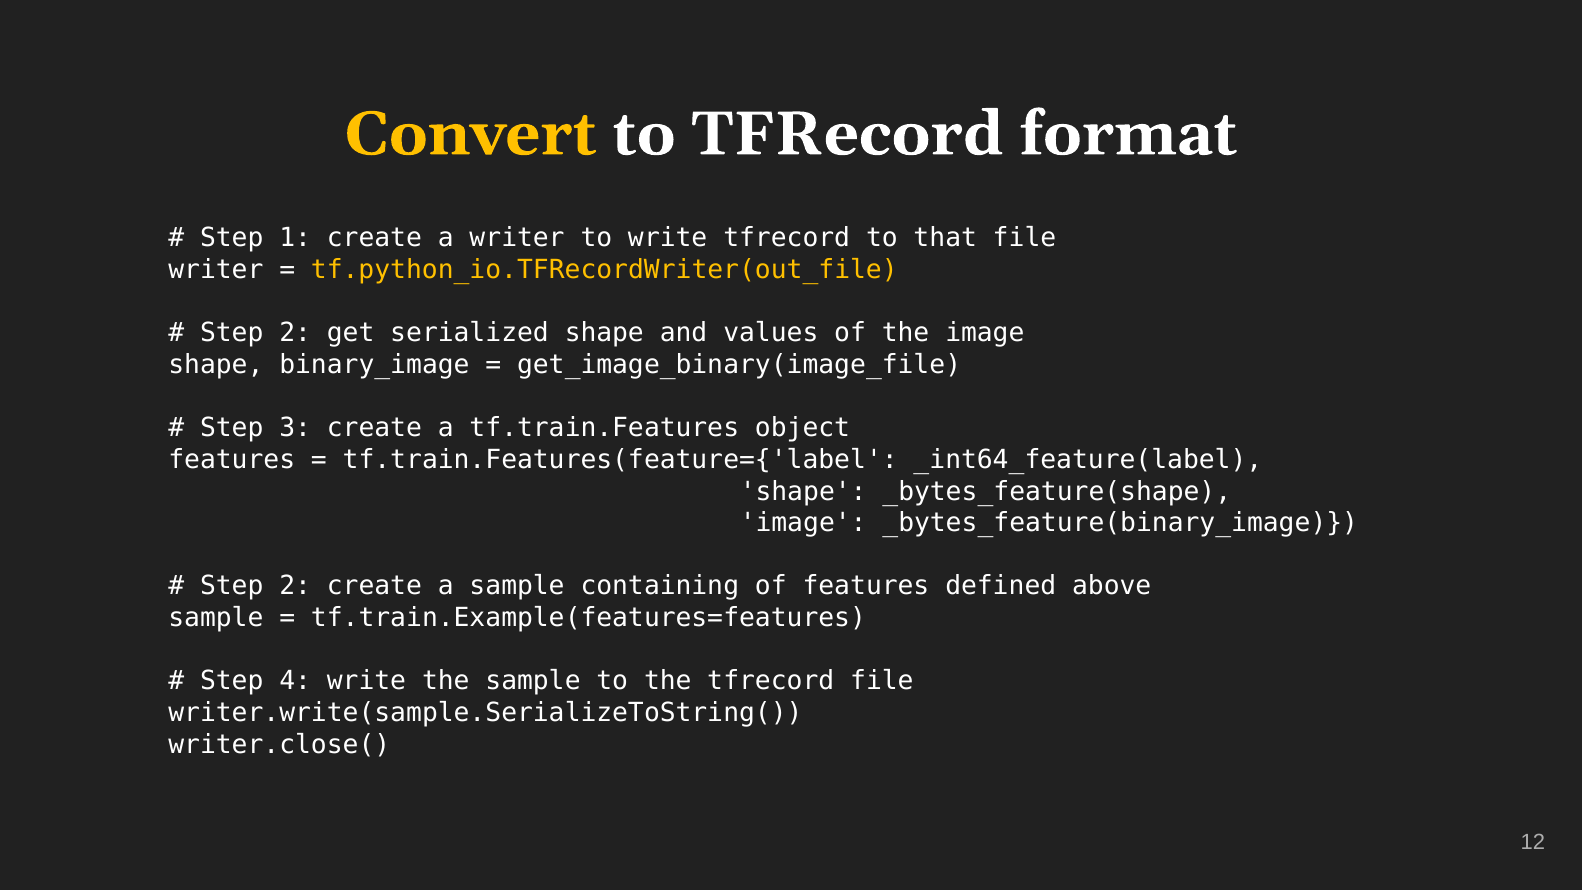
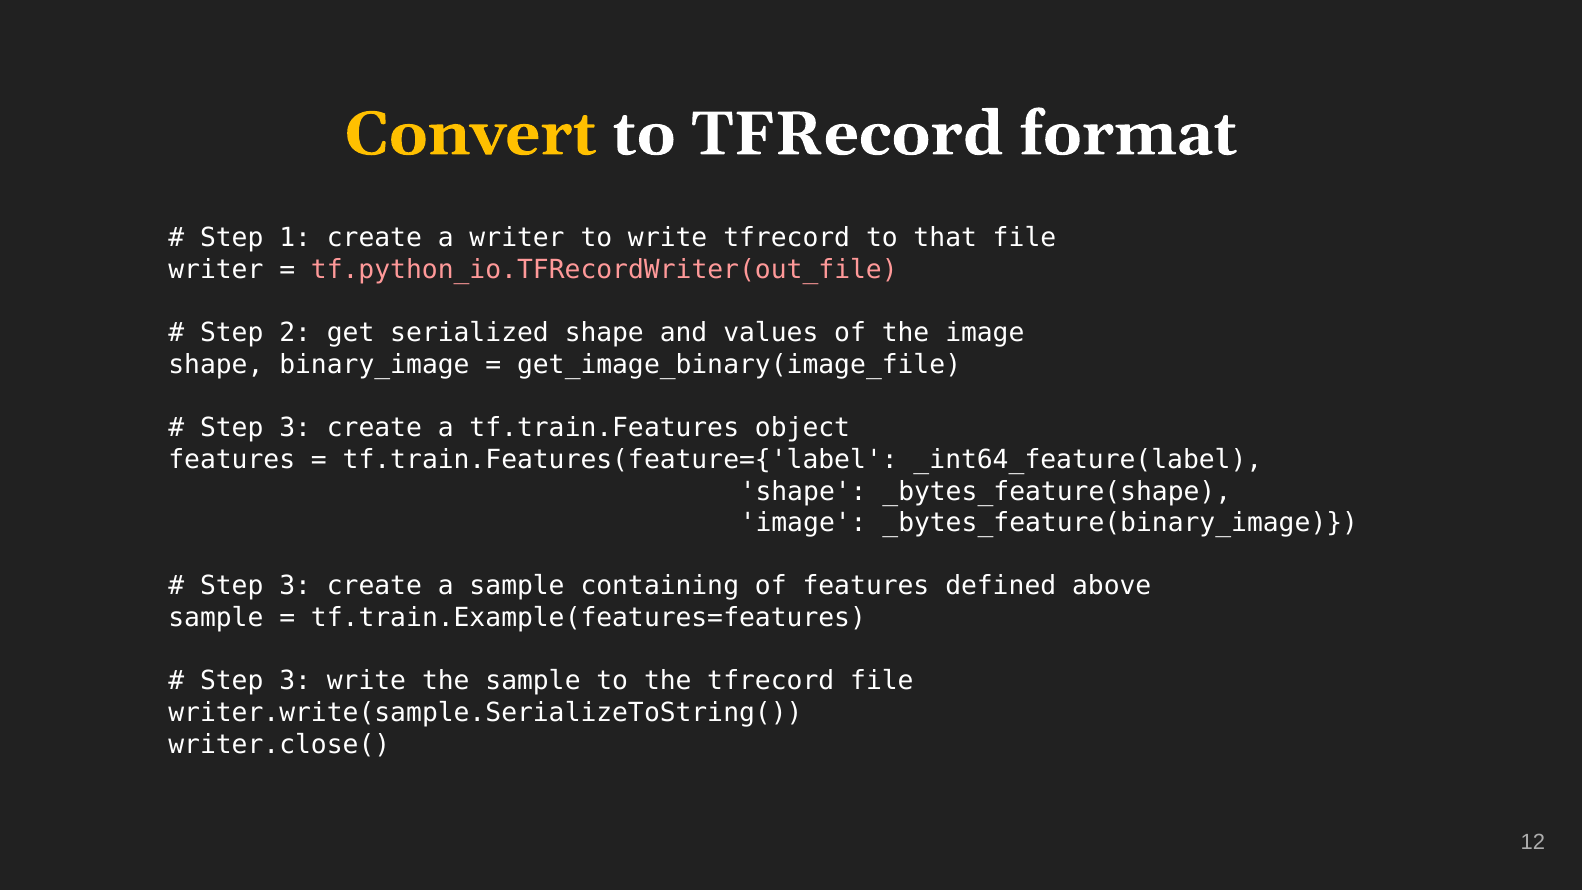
tf.python_io.TFRecordWriter(out_file colour: yellow -> pink
2 at (295, 586): 2 -> 3
4 at (295, 681): 4 -> 3
